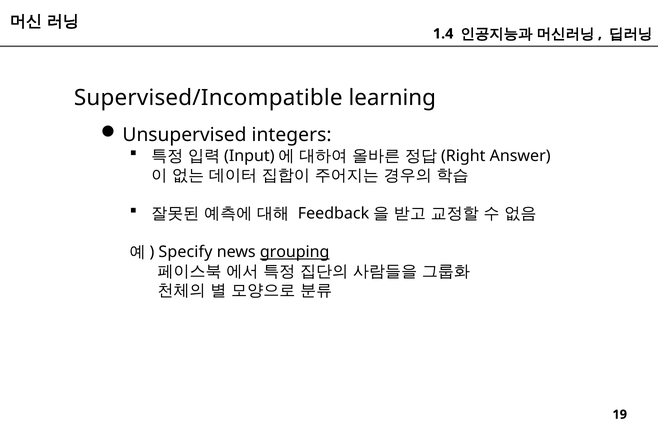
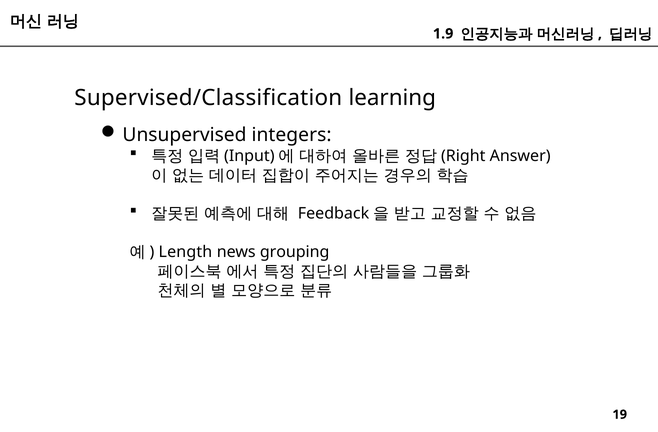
1.4: 1.4 -> 1.9
Supervised/Incompatible: Supervised/Incompatible -> Supervised/Classification
Specify: Specify -> Length
grouping underline: present -> none
